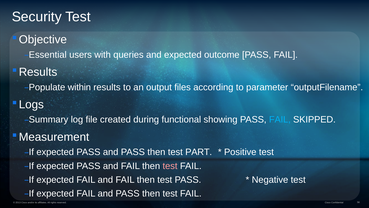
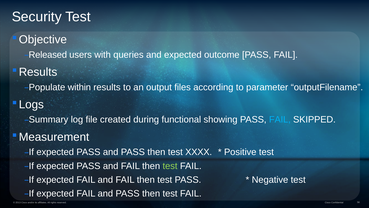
Essential: Essential -> Released
PART: PART -> XXXX
test at (170, 166) colour: pink -> light green
